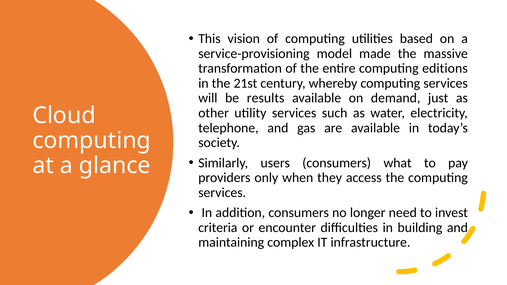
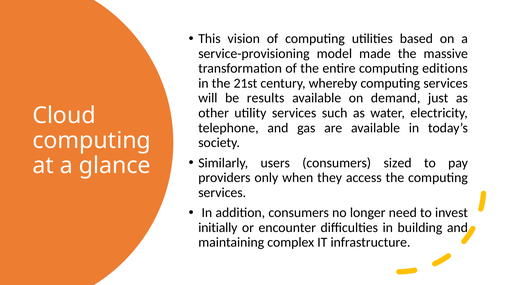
what: what -> sized
criteria: criteria -> initially
